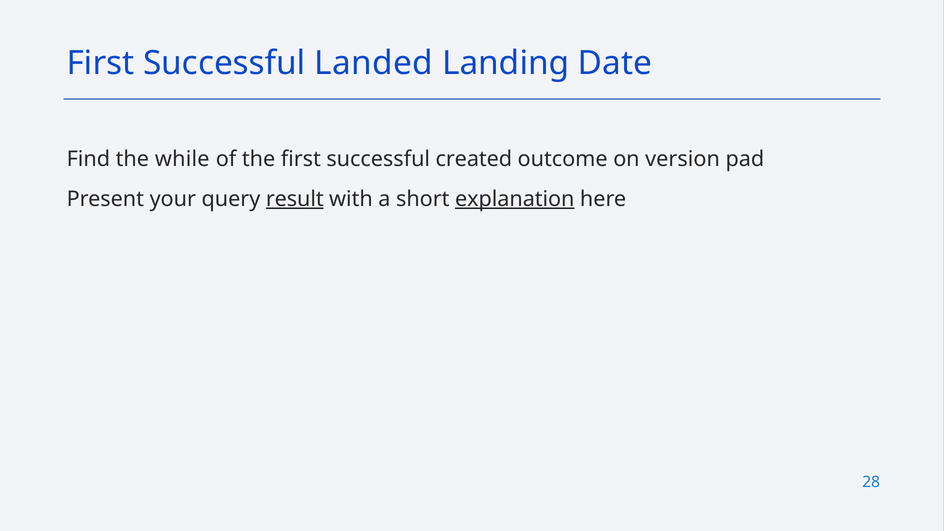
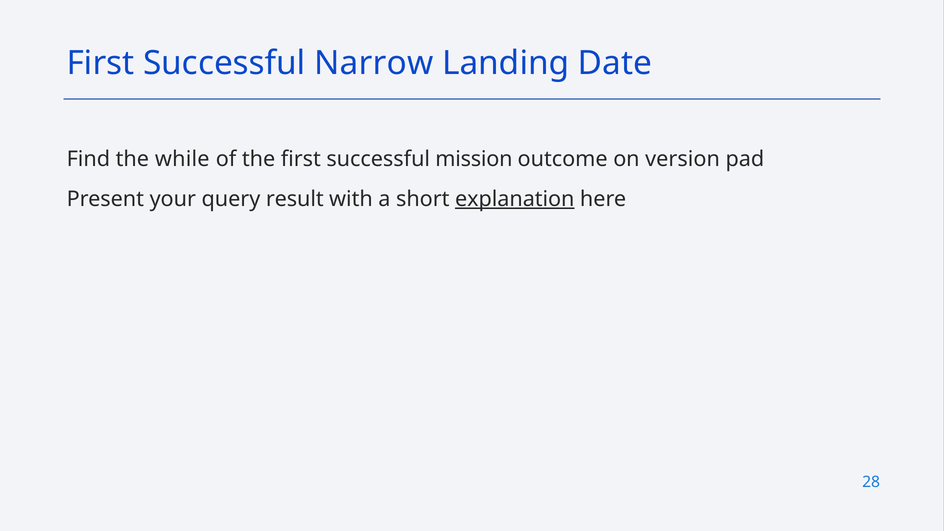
Landed: Landed -> Narrow
created: created -> mission
result underline: present -> none
